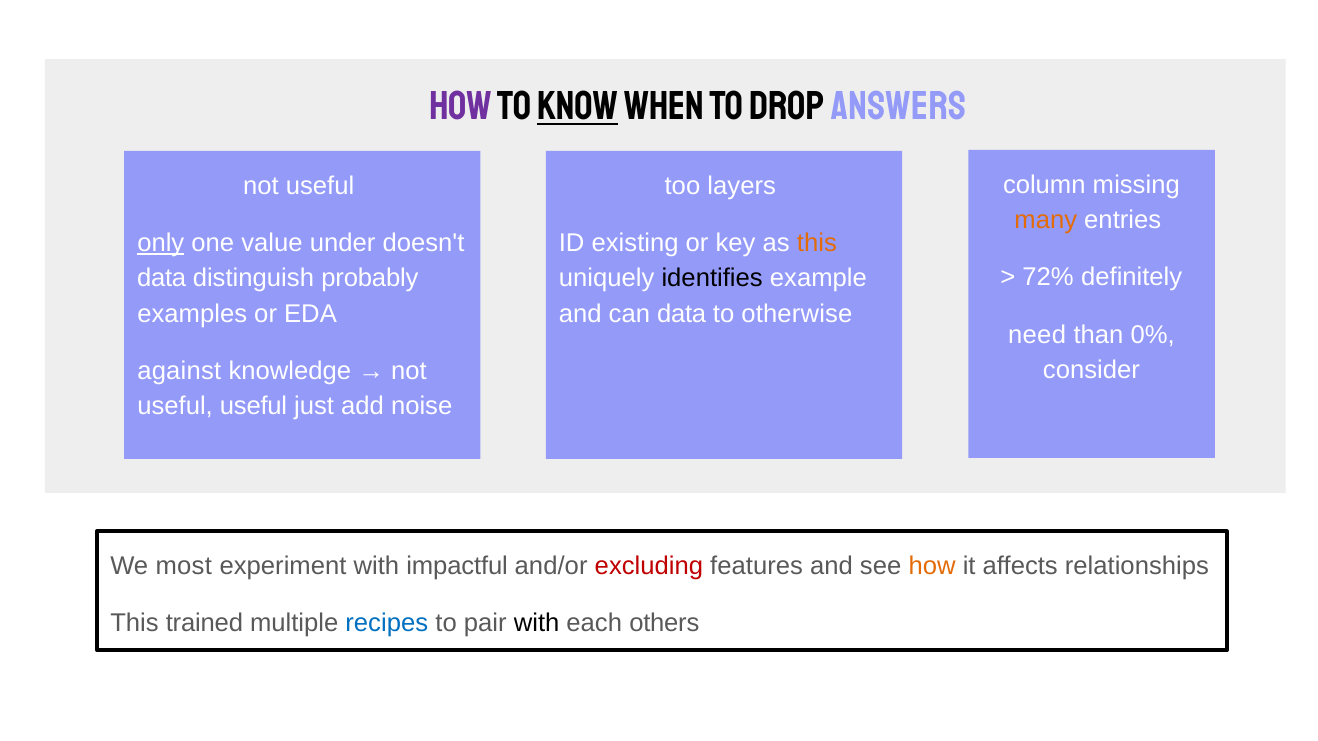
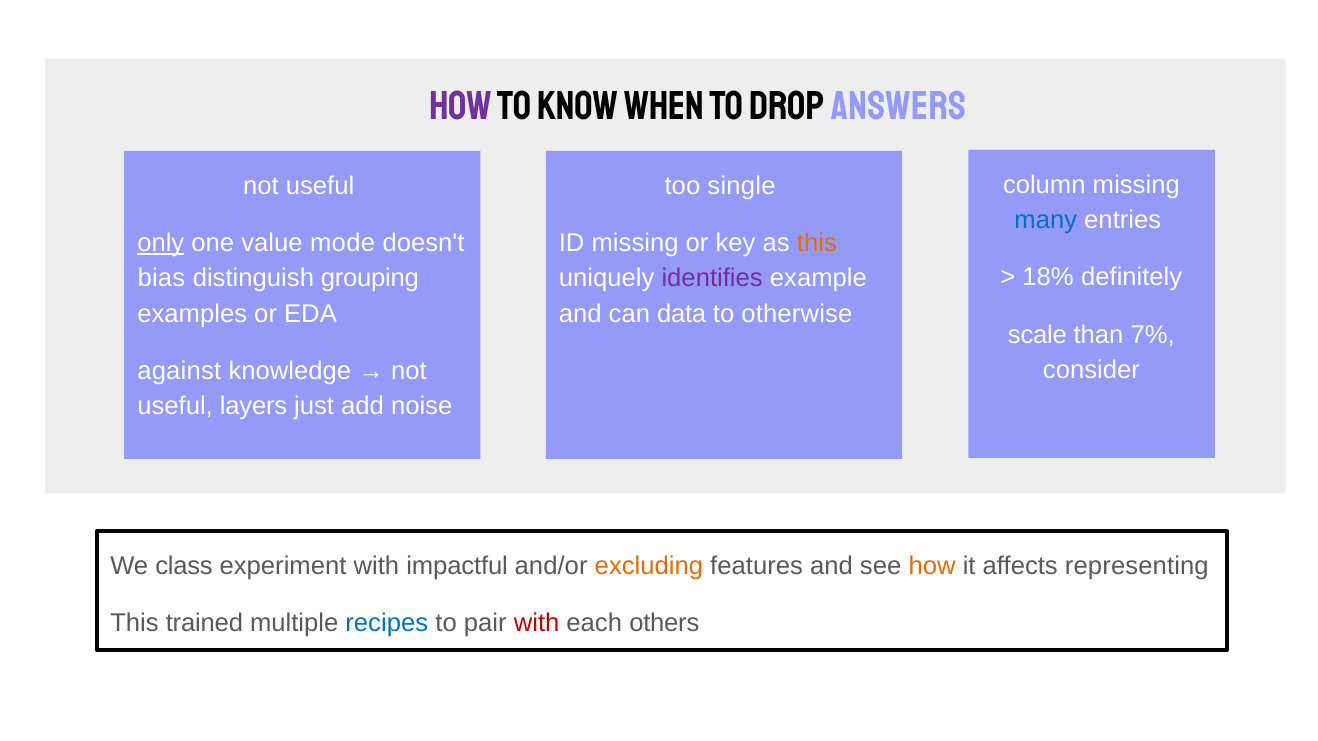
KNOW underline: present -> none
layers: layers -> single
many colour: orange -> blue
under: under -> mode
ID existing: existing -> missing
72%: 72% -> 18%
data at (162, 278): data -> bias
probably: probably -> grouping
identifies colour: black -> purple
need: need -> scale
0%: 0% -> 7%
useful useful: useful -> layers
most: most -> class
excluding colour: red -> orange
relationships: relationships -> representing
with at (537, 624) colour: black -> red
